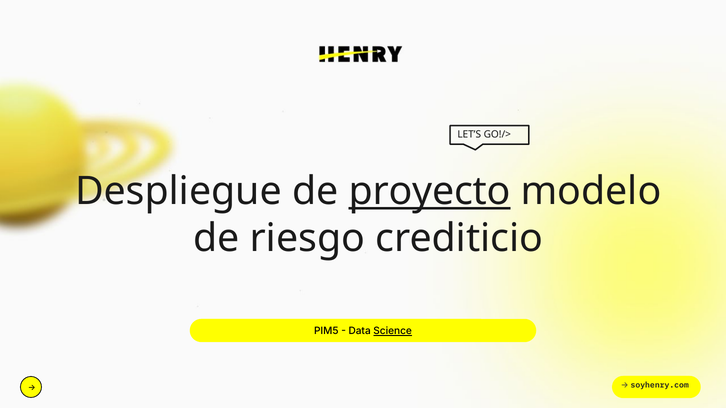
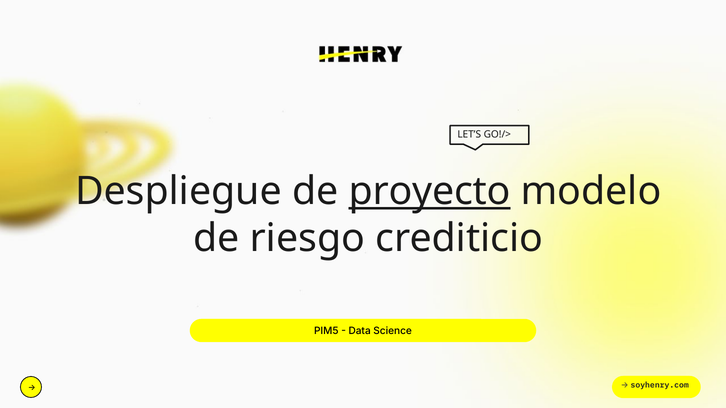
Science underline: present -> none
